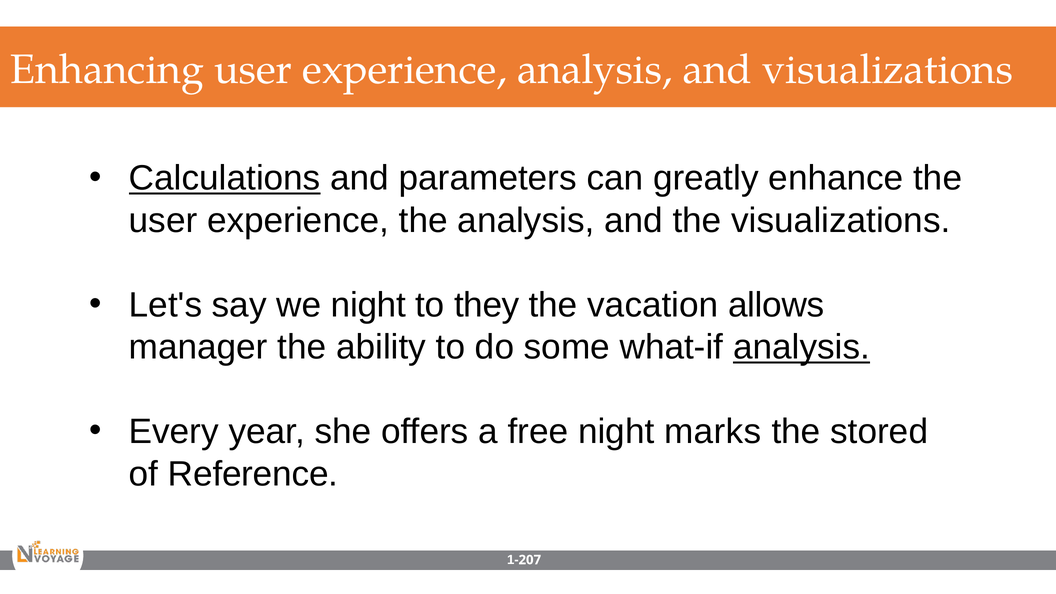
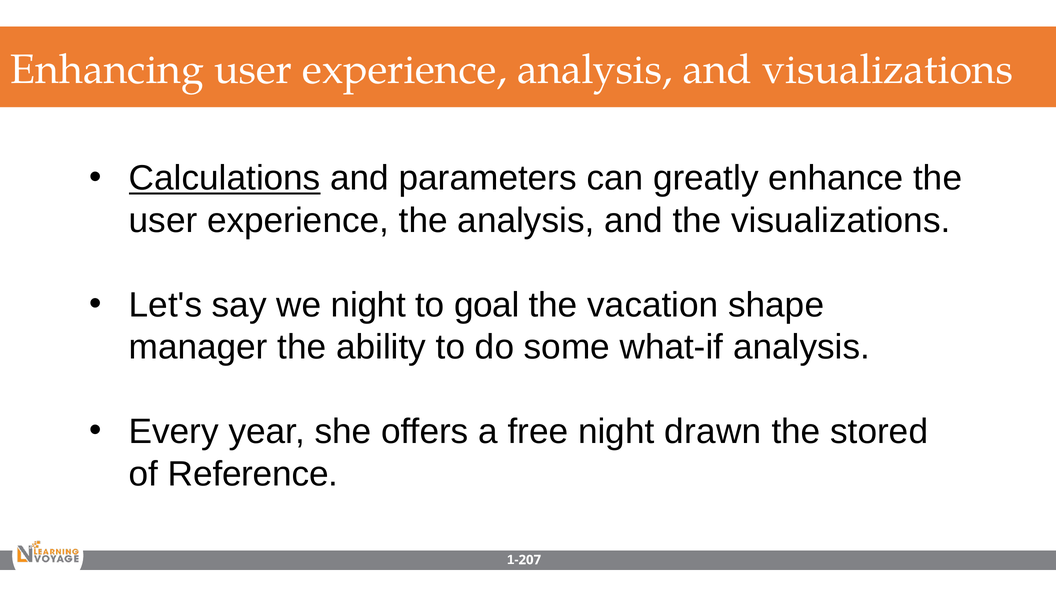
they: they -> goal
allows: allows -> shape
analysis at (802, 347) underline: present -> none
marks: marks -> drawn
